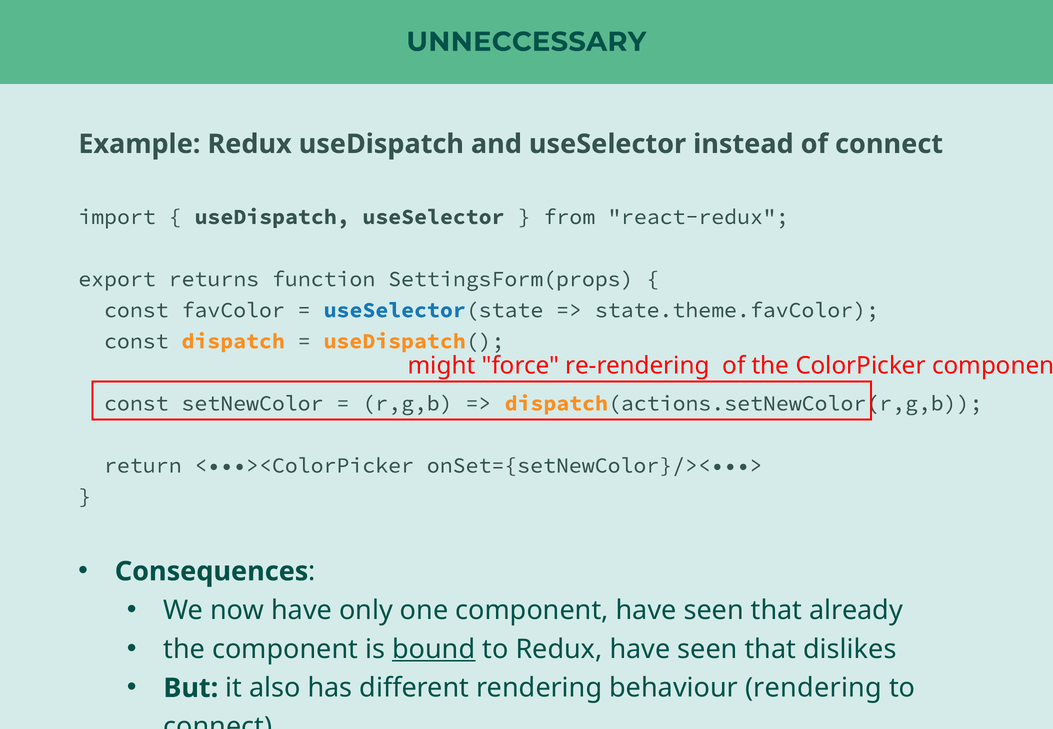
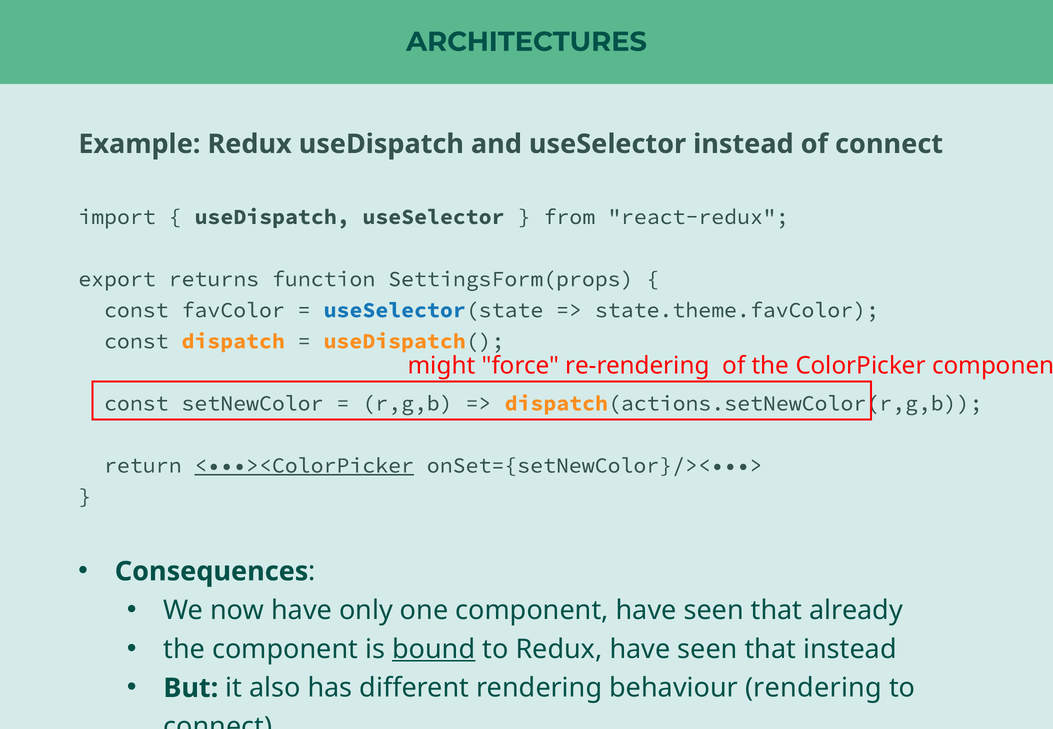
UNNECCESSARY: UNNECCESSARY -> ARCHITECTURES
<•••><ColorPicker underline: none -> present
that dislikes: dislikes -> instead
